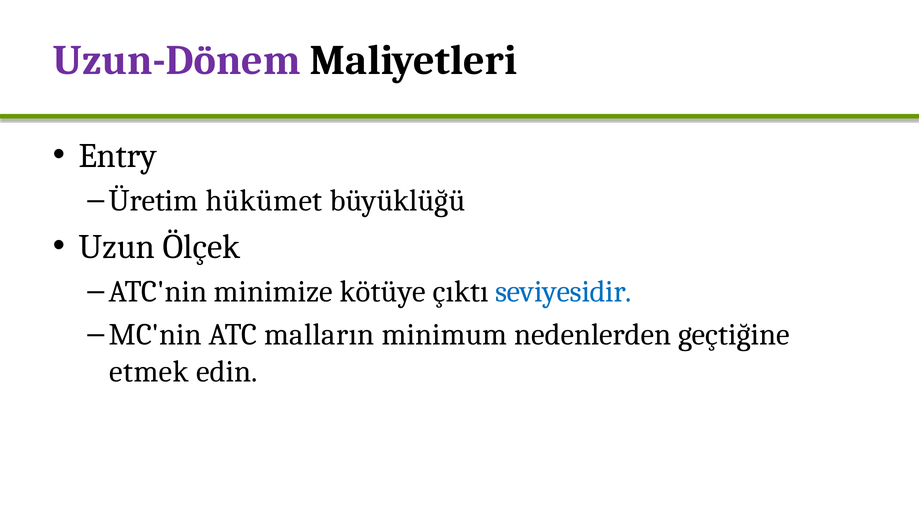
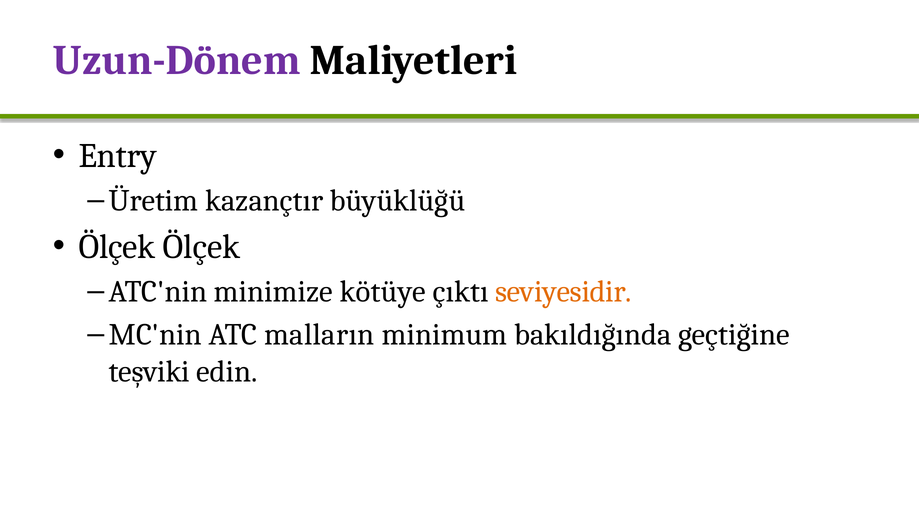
hükümet: hükümet -> kazançtır
Uzun at (117, 247): Uzun -> Ölçek
seviyesidir colour: blue -> orange
nedenlerden: nedenlerden -> bakıldığında
etmek: etmek -> teşviki
